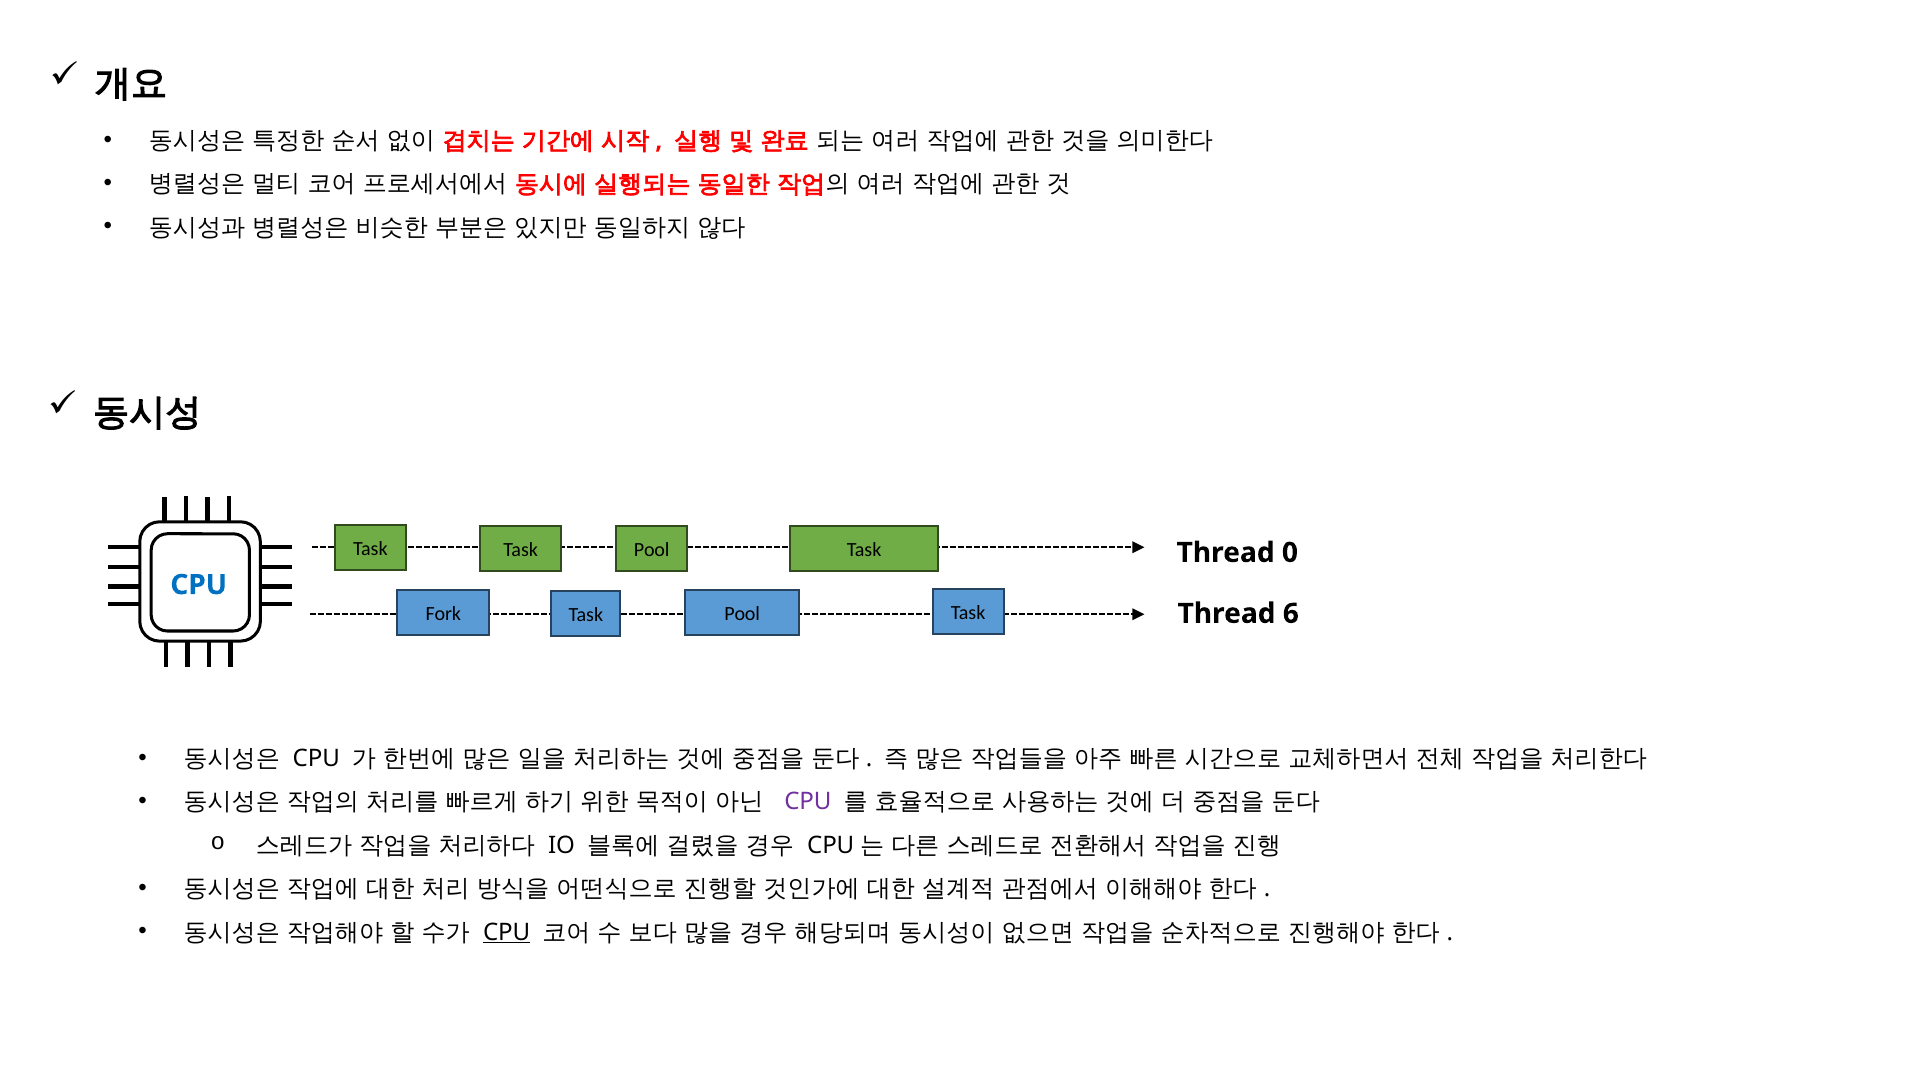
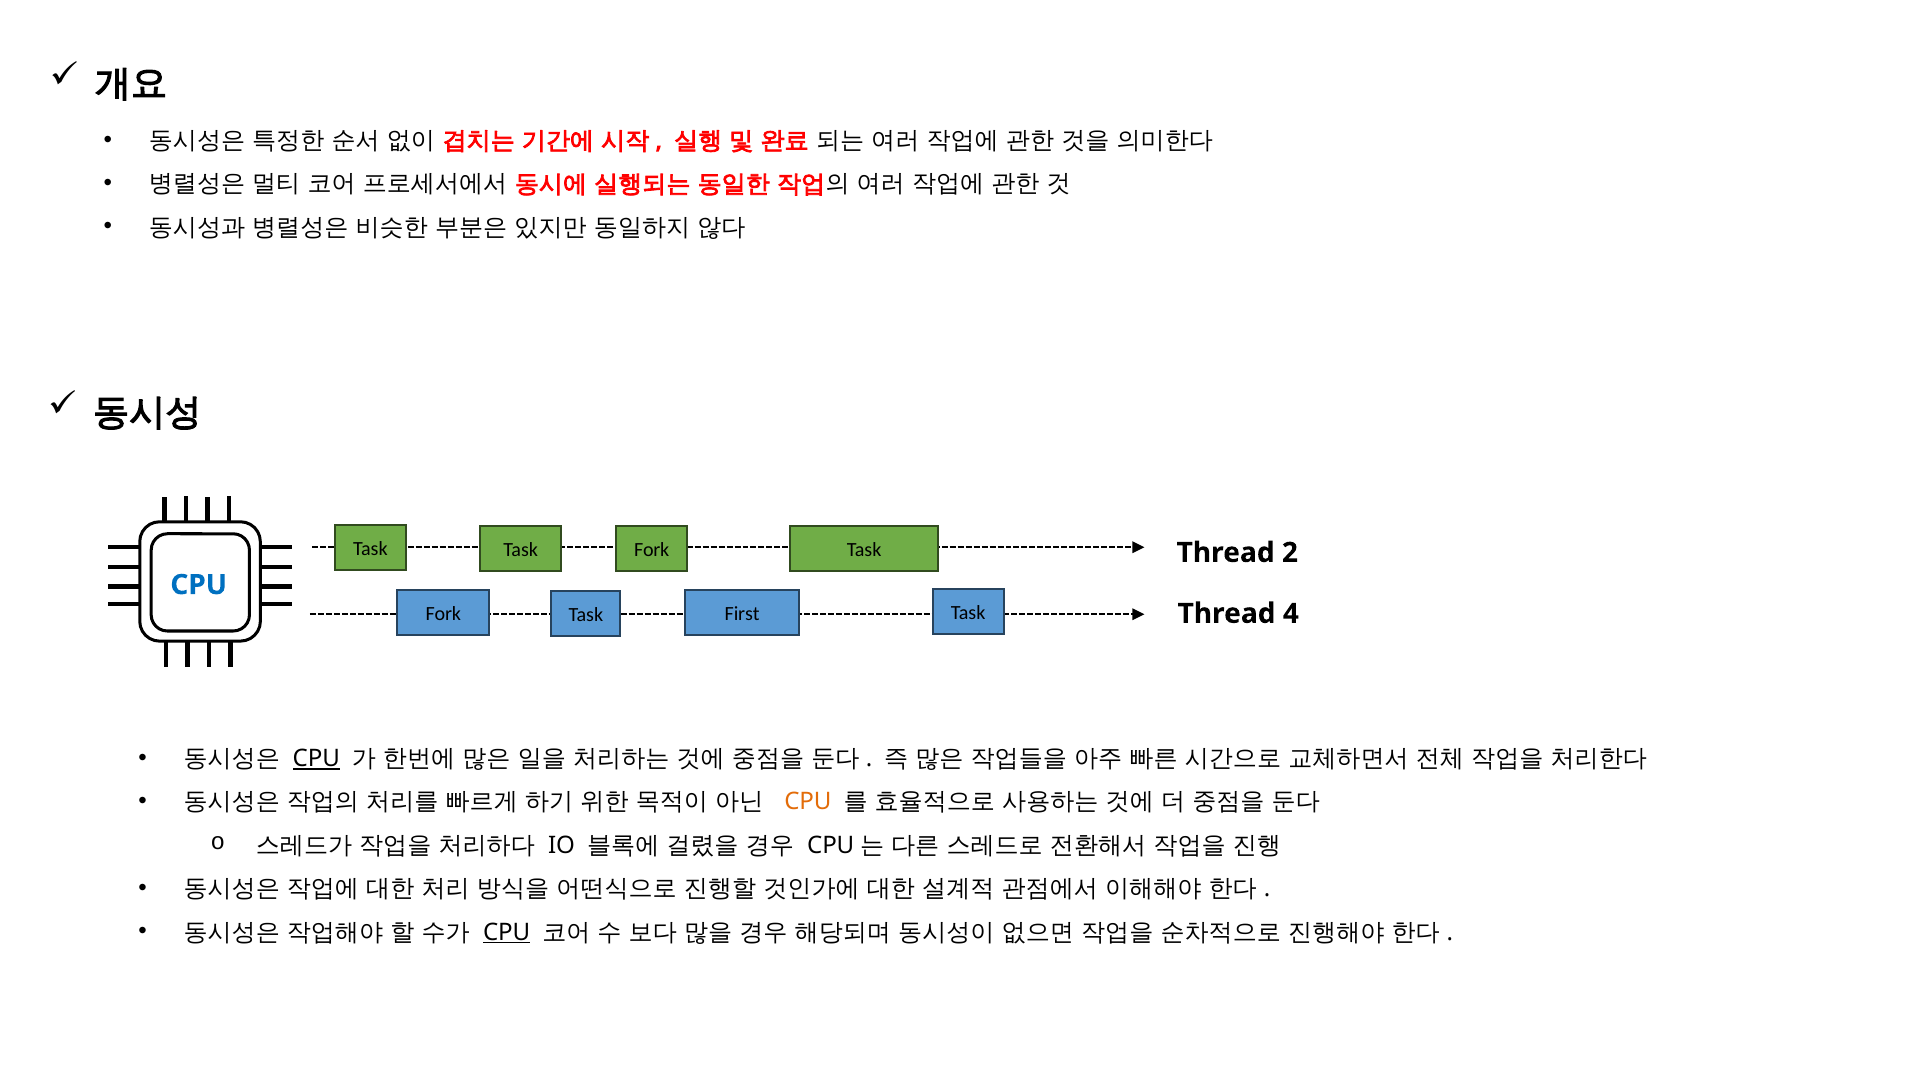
Pool at (652, 550): Pool -> Fork
0: 0 -> 2
Pool at (742, 614): Pool -> First
6: 6 -> 4
CPU at (316, 758) underline: none -> present
CPU at (808, 802) colour: purple -> orange
